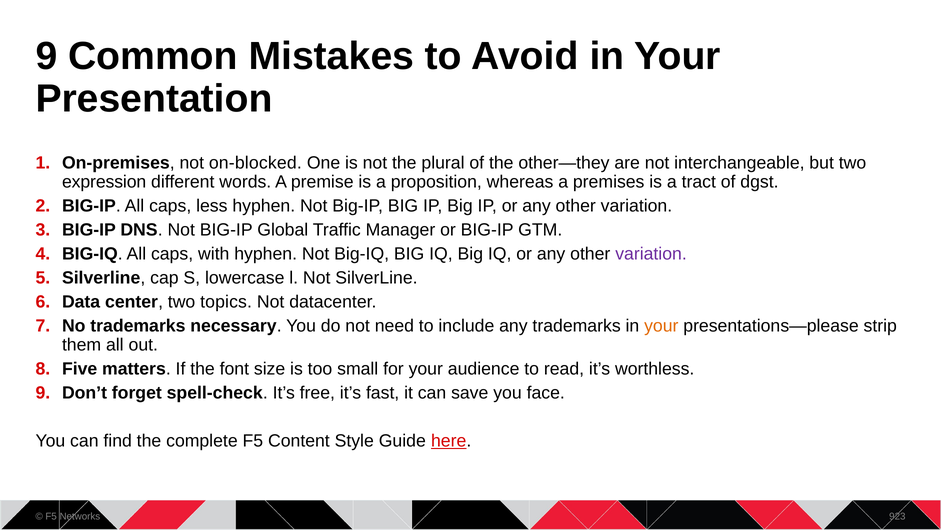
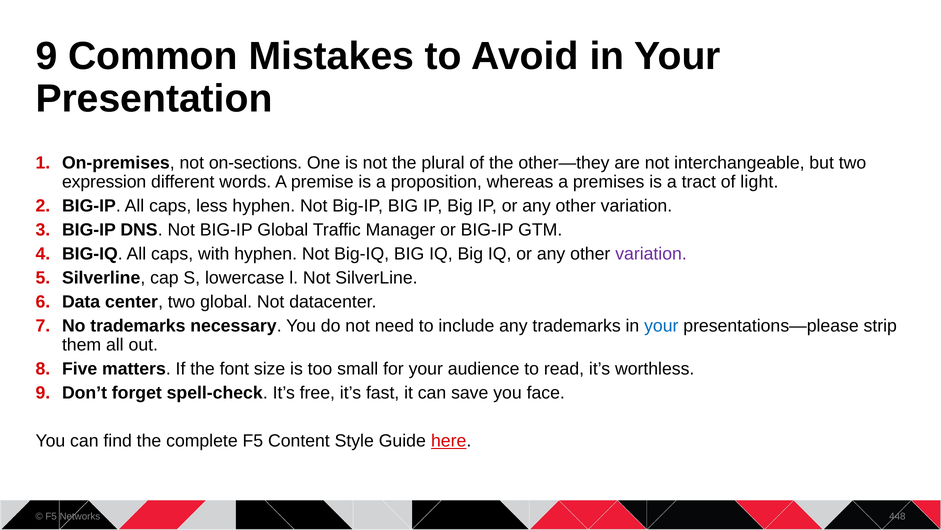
on-blocked: on-blocked -> on-sections
dgst: dgst -> light
two topics: topics -> global
your at (661, 325) colour: orange -> blue
923: 923 -> 448
